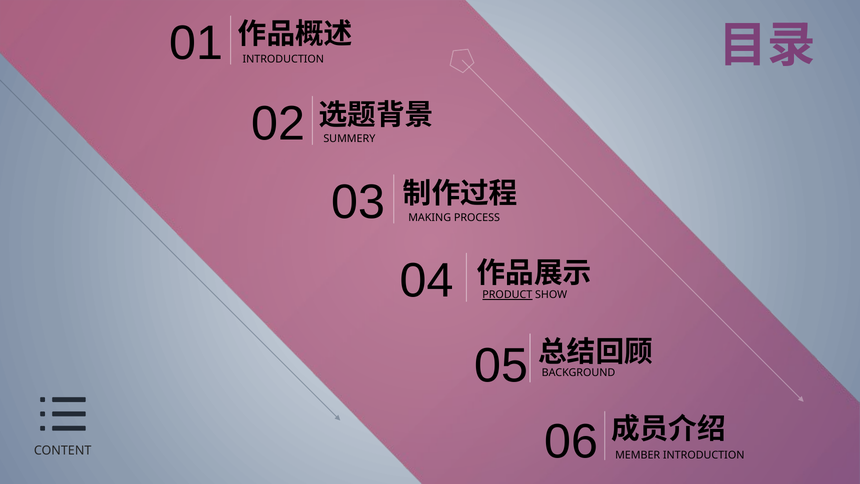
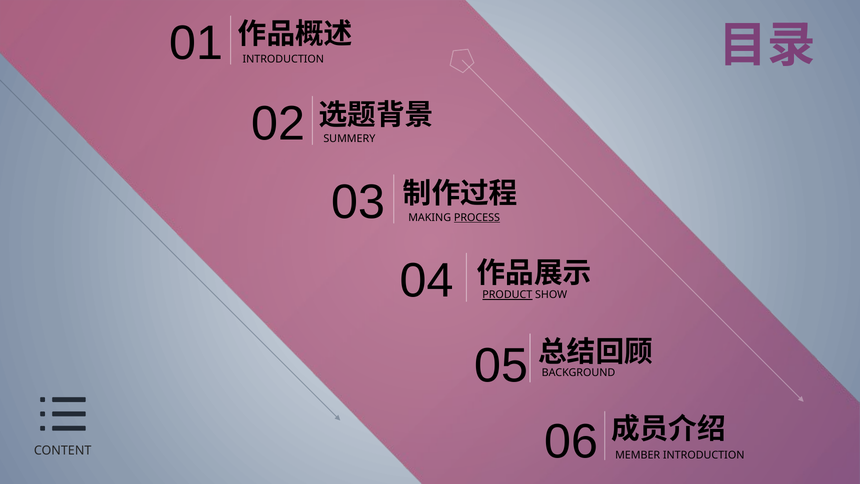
PROCESS underline: none -> present
